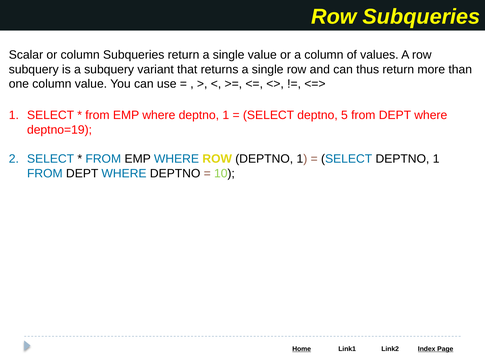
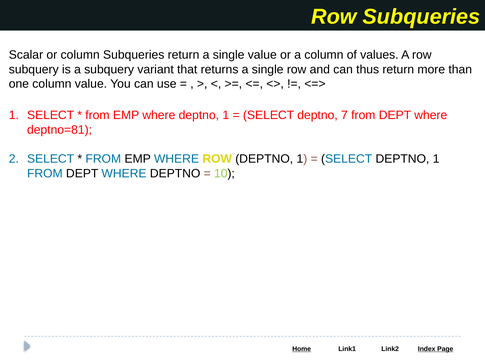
5: 5 -> 7
deptno=19: deptno=19 -> deptno=81
